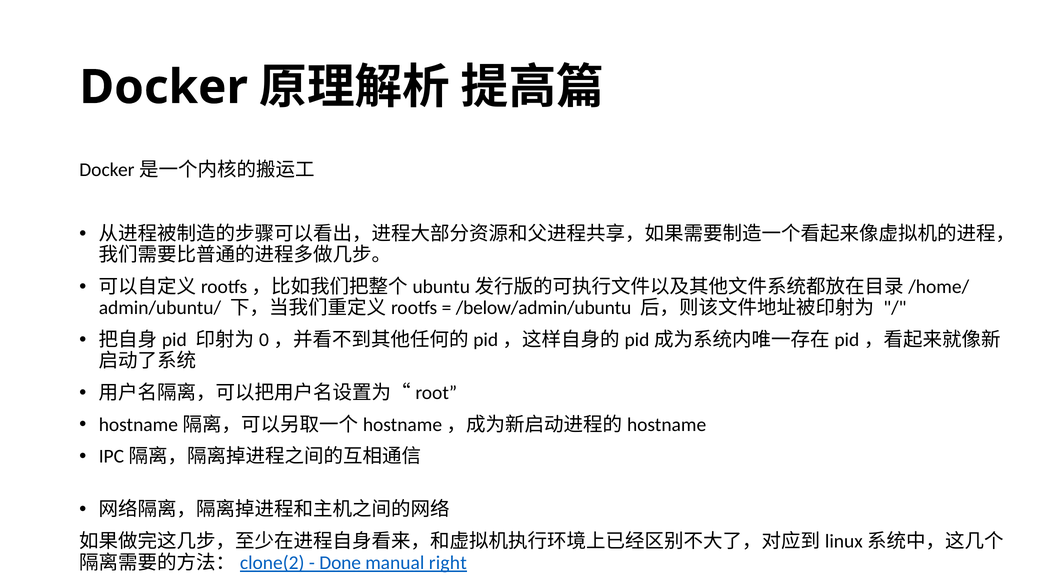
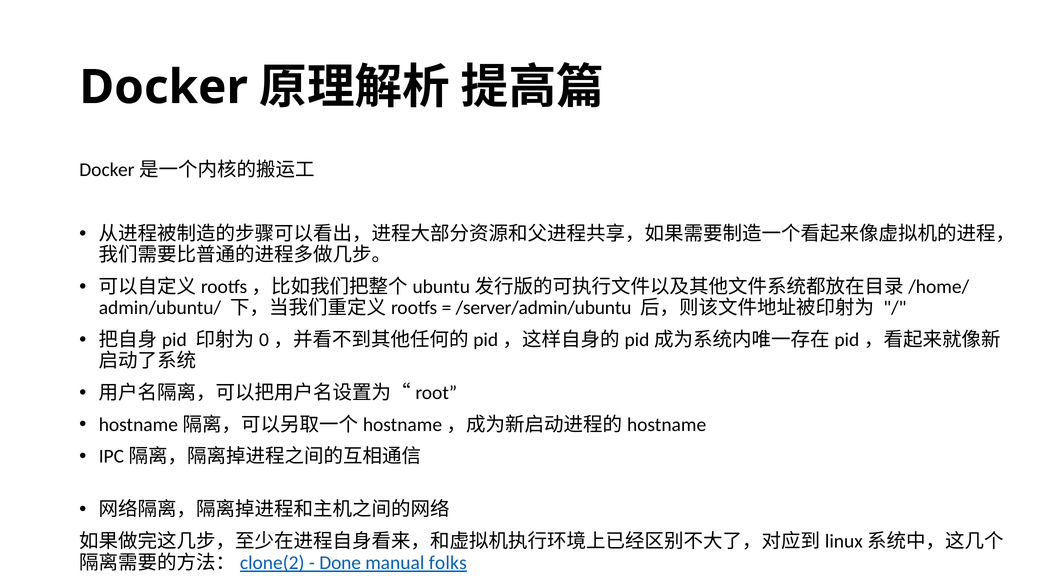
/below/admin/ubuntu: /below/admin/ubuntu -> /server/admin/ubuntu
right: right -> folks
